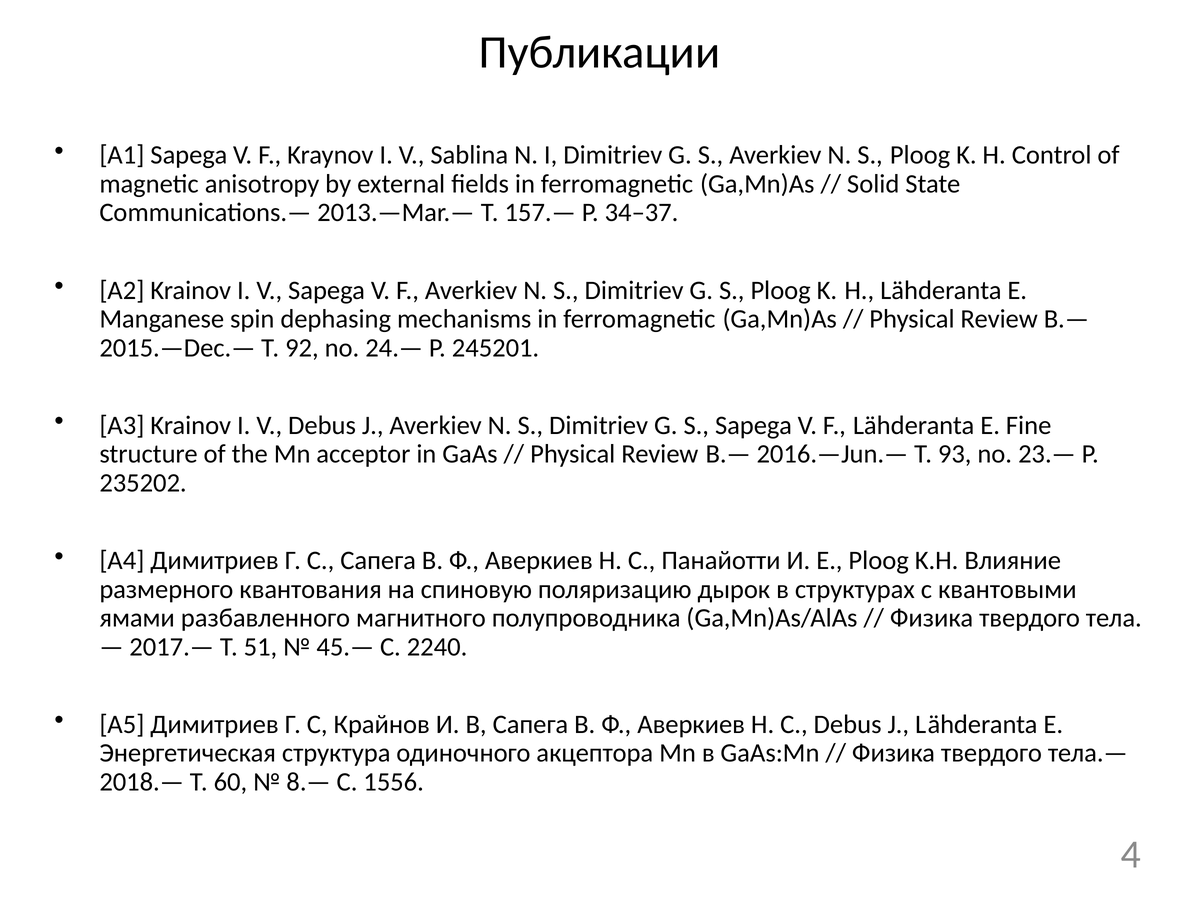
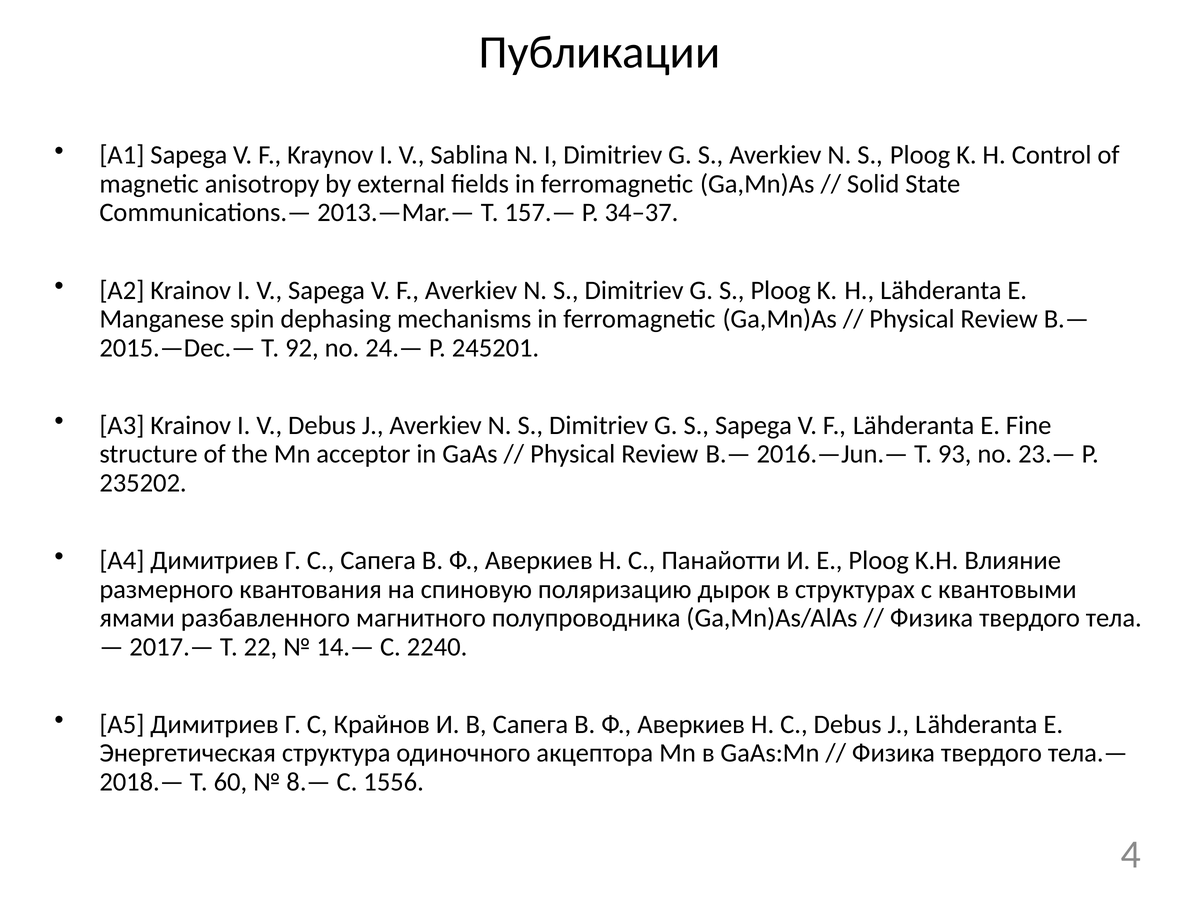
51: 51 -> 22
45.—: 45.— -> 14.—
